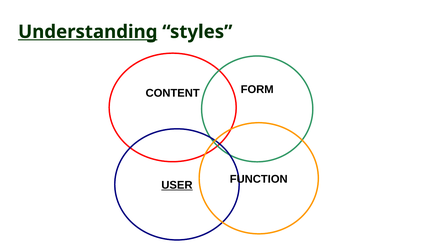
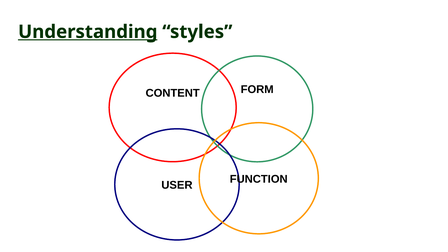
USER underline: present -> none
